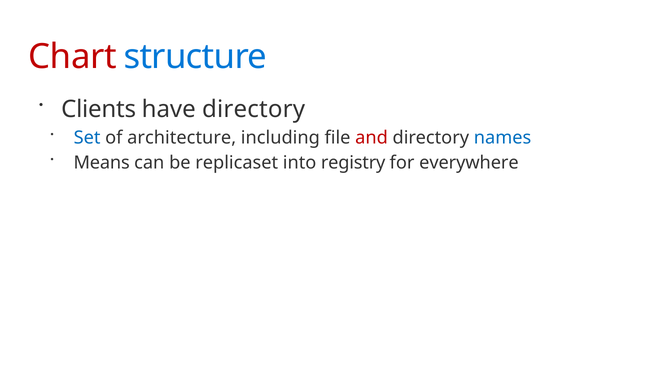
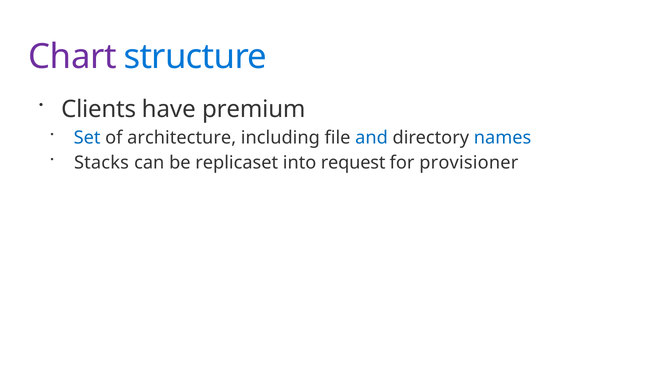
Chart colour: red -> purple
have directory: directory -> premium
and colour: red -> blue
Means: Means -> Stacks
registry: registry -> request
everywhere: everywhere -> provisioner
